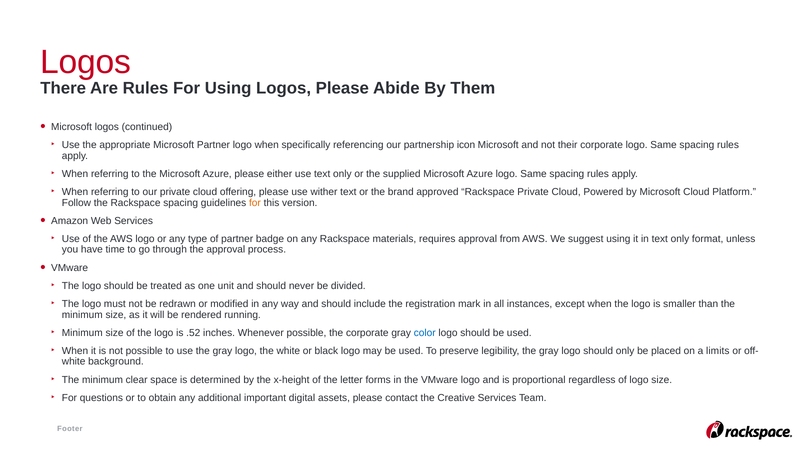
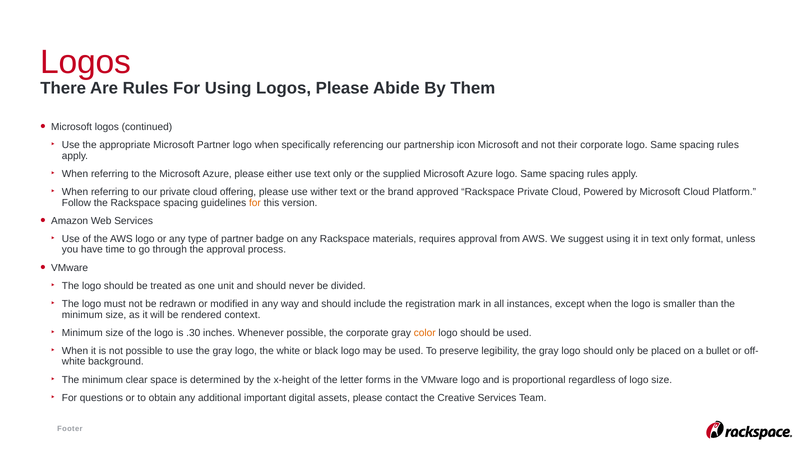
running: running -> context
.52: .52 -> .30
color colour: blue -> orange
limits: limits -> bullet
